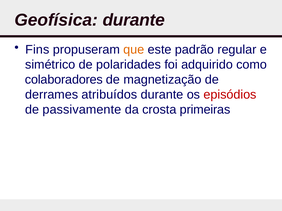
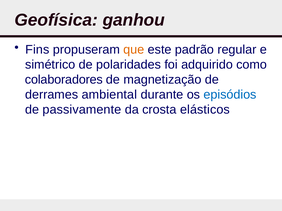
Geofísica durante: durante -> ganhou
atribuídos: atribuídos -> ambiental
episódios colour: red -> blue
primeiras: primeiras -> elásticos
